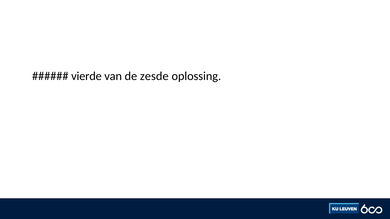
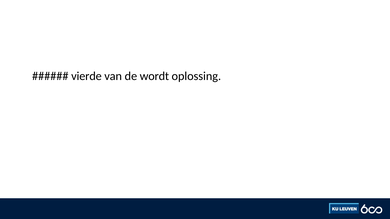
zesde: zesde -> wordt
